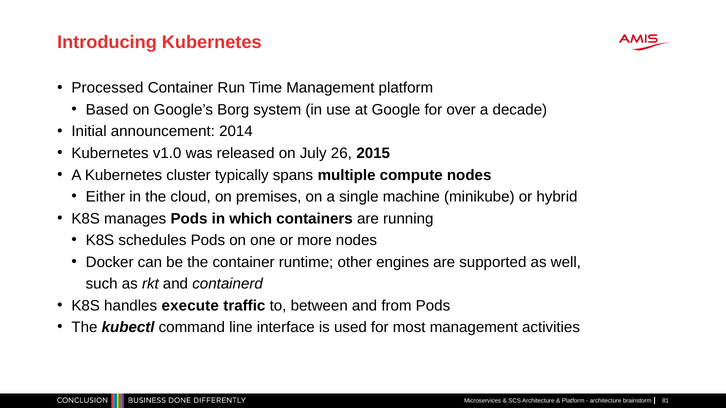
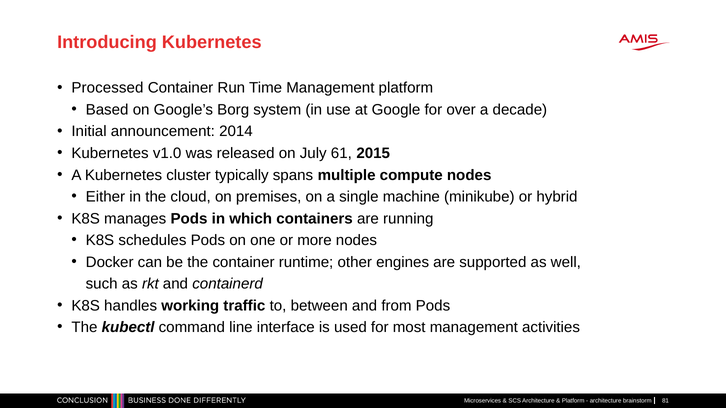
26: 26 -> 61
execute: execute -> working
